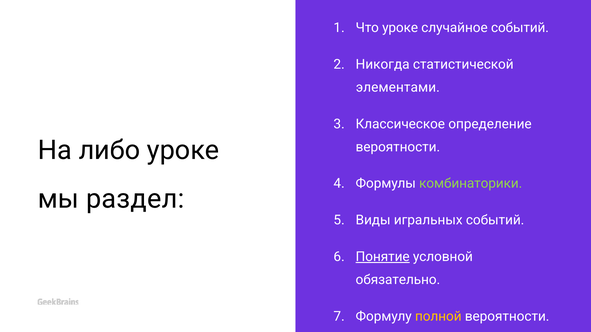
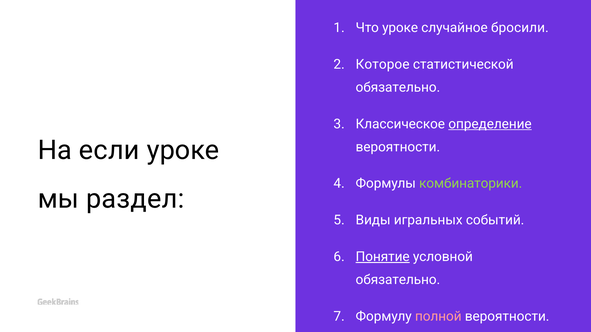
случайное событий: событий -> бросили
Никогда: Никогда -> Которое
элементами at (398, 87): элементами -> обязательно
определение underline: none -> present
либо: либо -> если
полной colour: yellow -> pink
